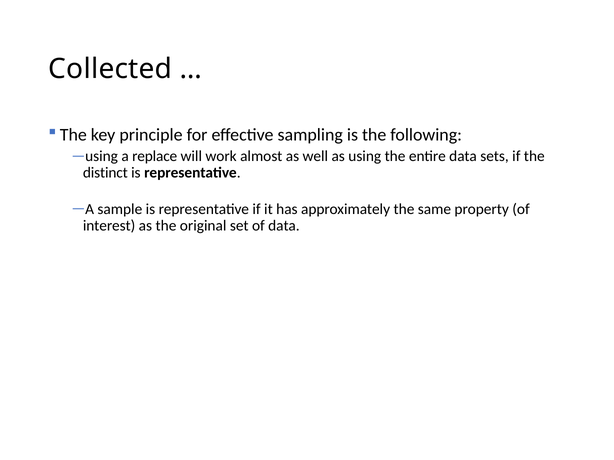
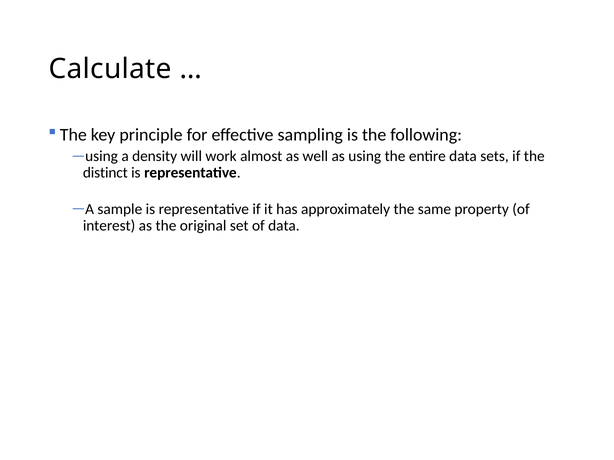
Collected: Collected -> Calculate
replace: replace -> density
